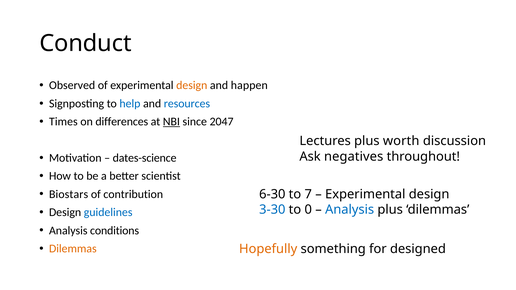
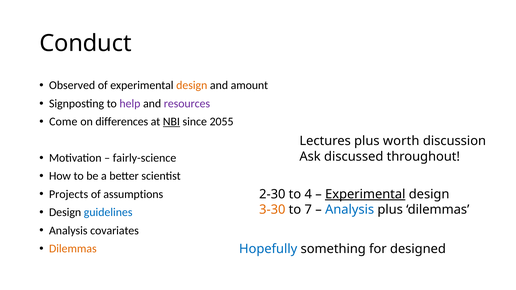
happen: happen -> amount
help colour: blue -> purple
resources colour: blue -> purple
Times: Times -> Come
2047: 2047 -> 2055
dates-science: dates-science -> fairly-science
negatives: negatives -> discussed
Biostars: Biostars -> Projects
contribution: contribution -> assumptions
6-30: 6-30 -> 2-30
7: 7 -> 4
Experimental at (365, 194) underline: none -> present
3-30 colour: blue -> orange
0: 0 -> 7
conditions: conditions -> covariates
Hopefully colour: orange -> blue
